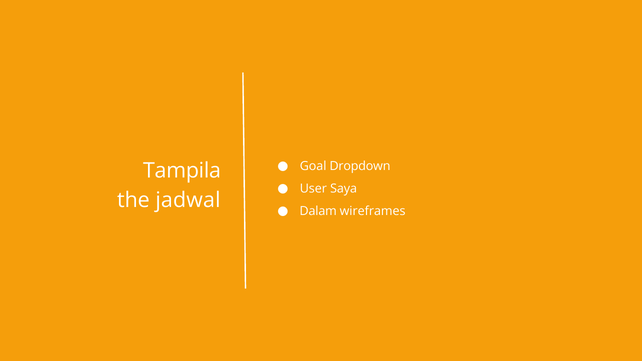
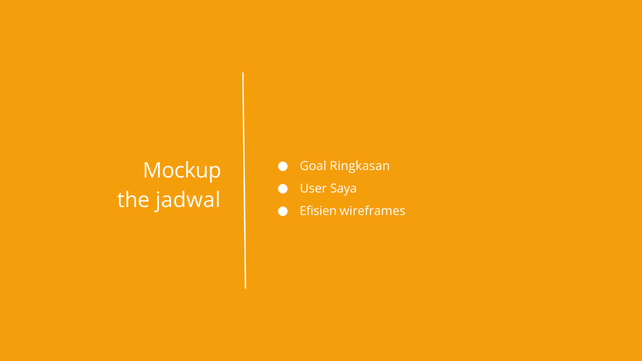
Dropdown: Dropdown -> Ringkasan
Tampila: Tampila -> Mockup
Dalam: Dalam -> Efisien
